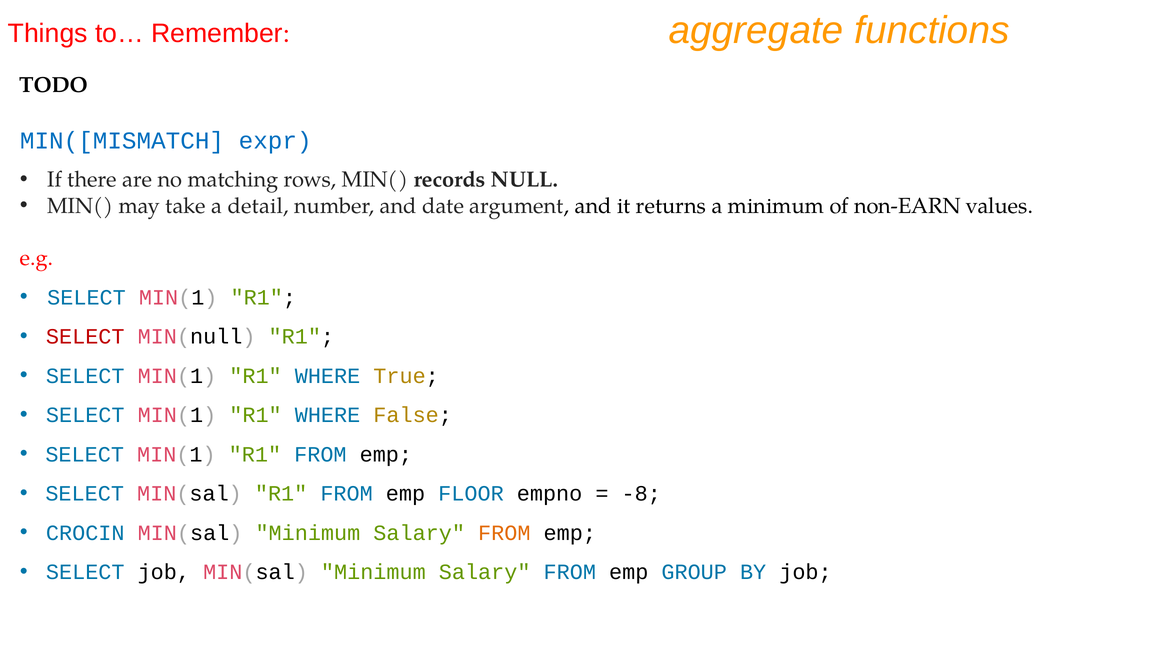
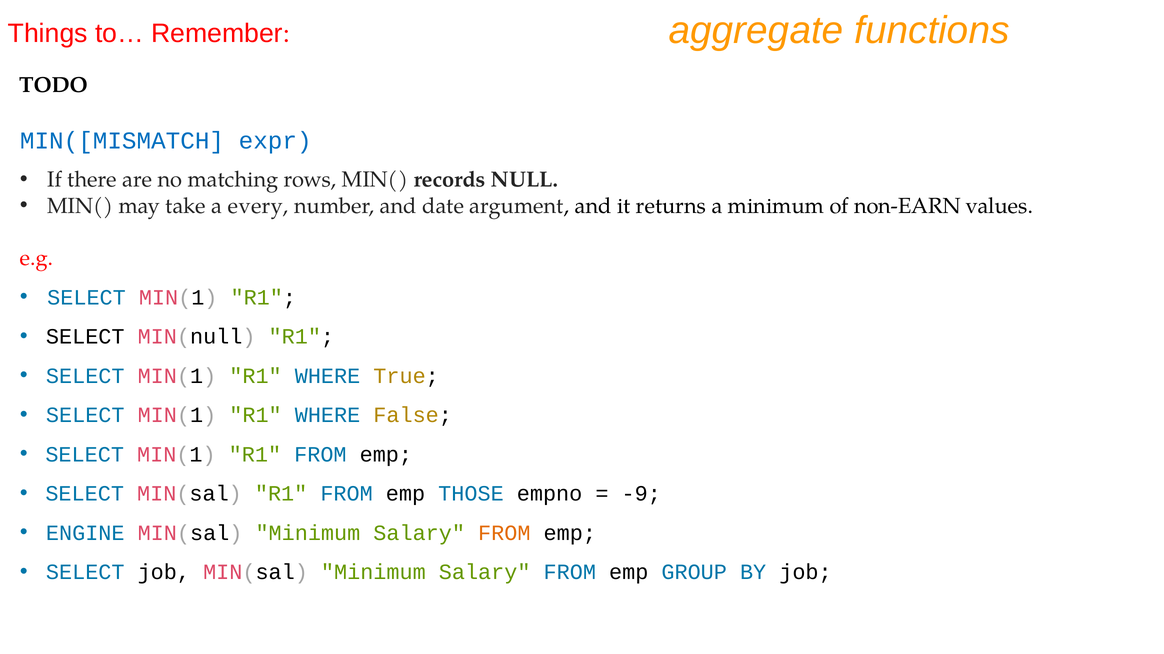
detail: detail -> every
SELECT at (85, 337) colour: red -> black
FLOOR: FLOOR -> THOSE
-8: -8 -> -9
CROCIN: CROCIN -> ENGINE
